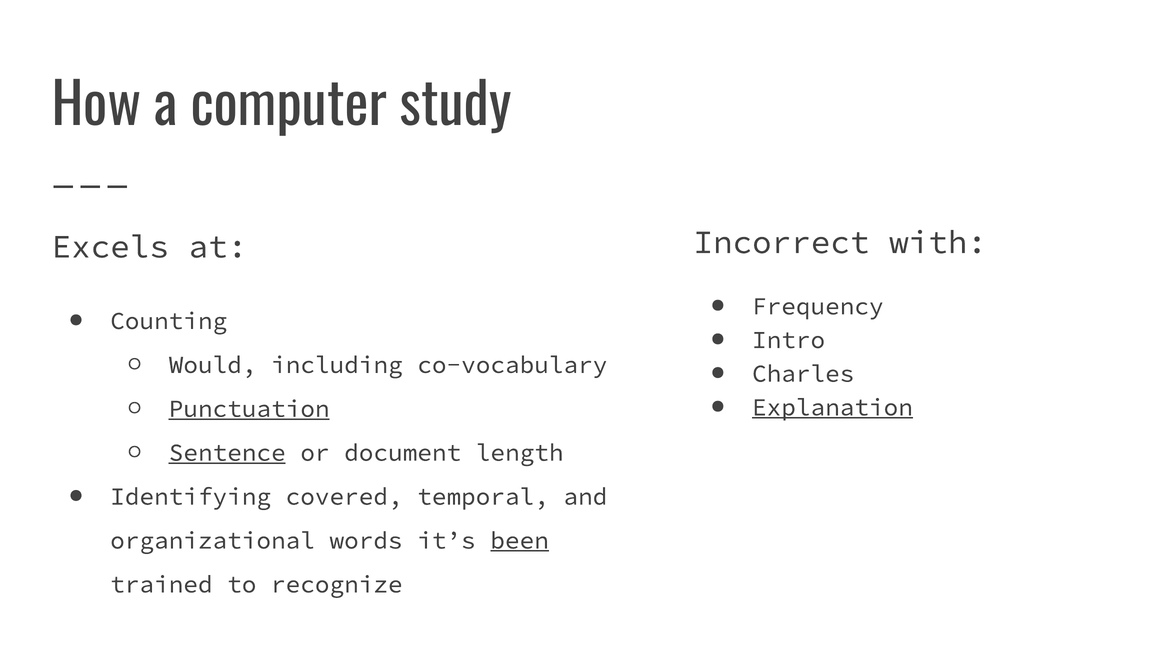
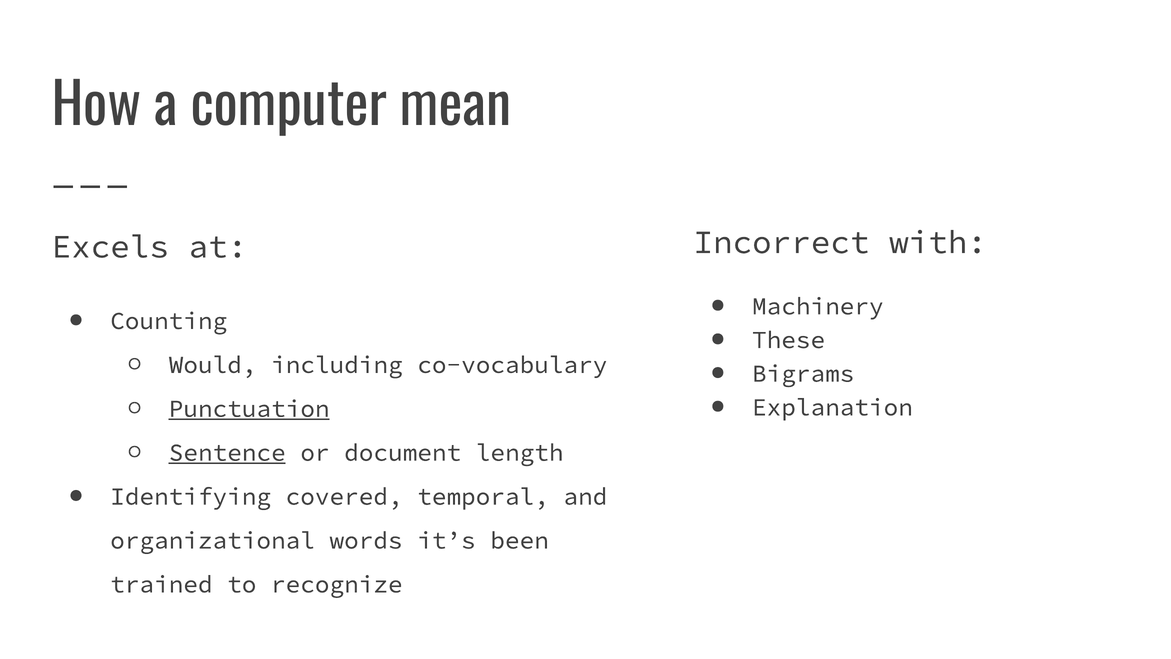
study: study -> mean
Frequency: Frequency -> Machinery
Intro: Intro -> These
Charles: Charles -> Bigrams
Explanation underline: present -> none
been underline: present -> none
